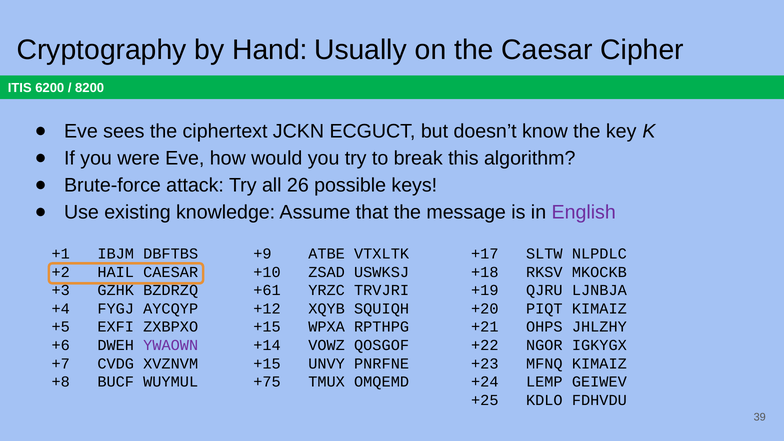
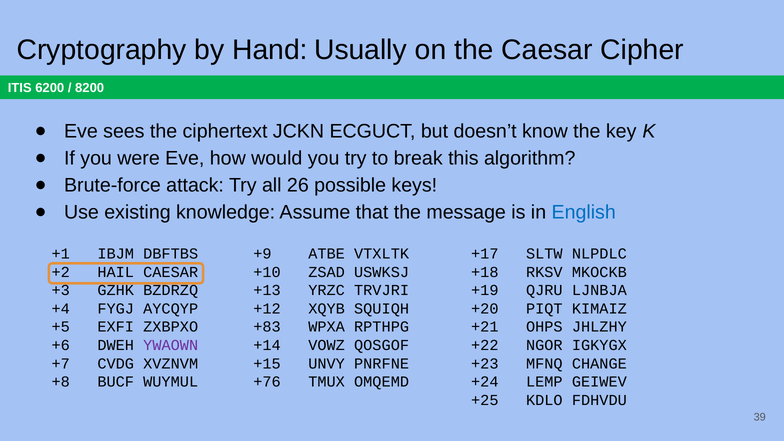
English colour: purple -> blue
+61: +61 -> +13
+15 at (267, 327): +15 -> +83
MFNQ KIMAIZ: KIMAIZ -> CHANGE
+75: +75 -> +76
